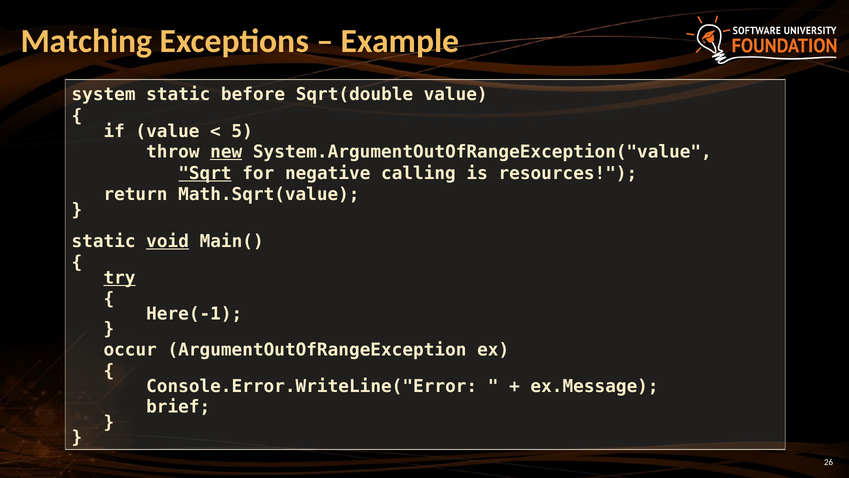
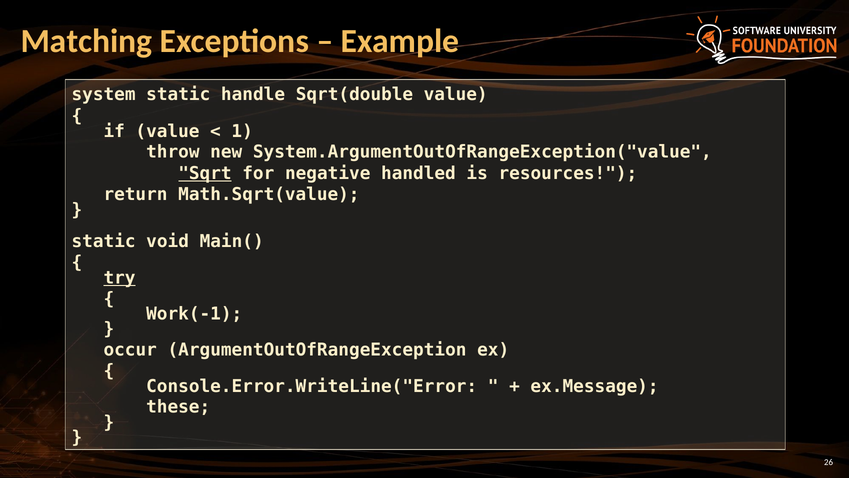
before: before -> handle
5: 5 -> 1
new underline: present -> none
calling: calling -> handled
void underline: present -> none
Here(-1: Here(-1 -> Work(-1
brief: brief -> these
